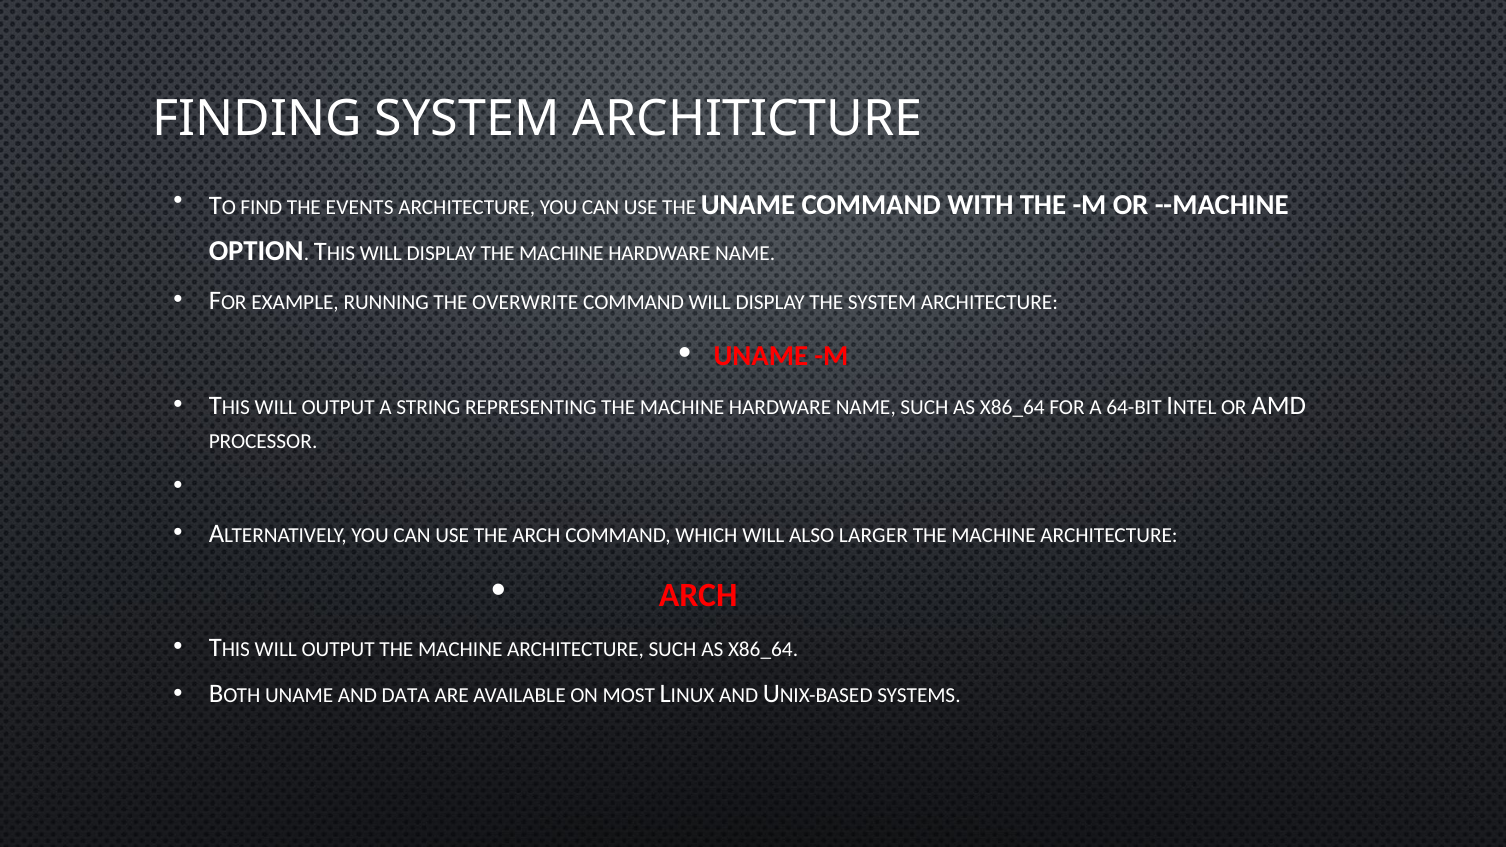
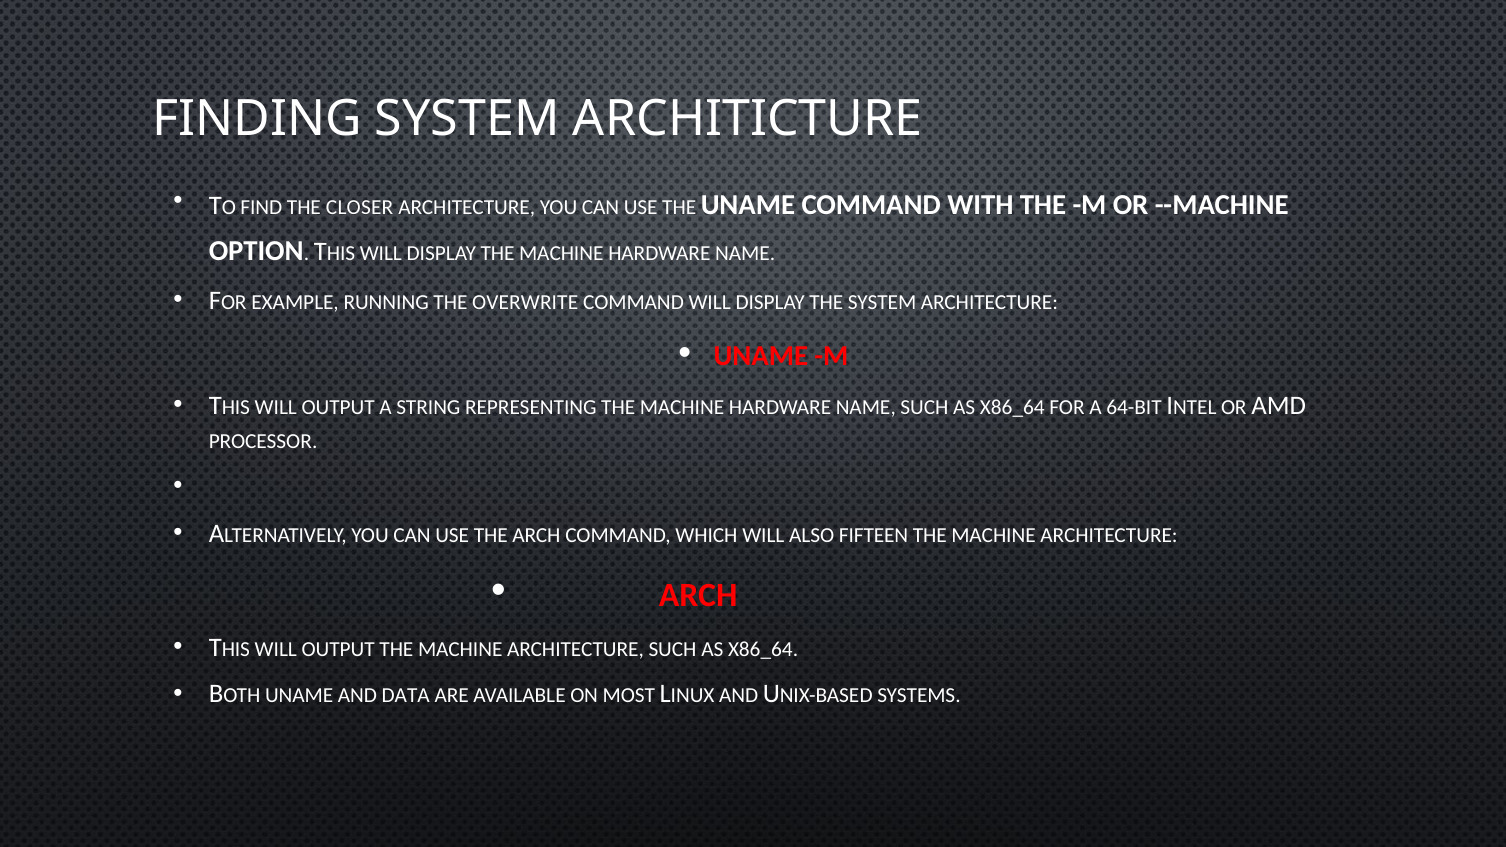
EVENTS: EVENTS -> CLOSER
LARGER: LARGER -> FIFTEEN
